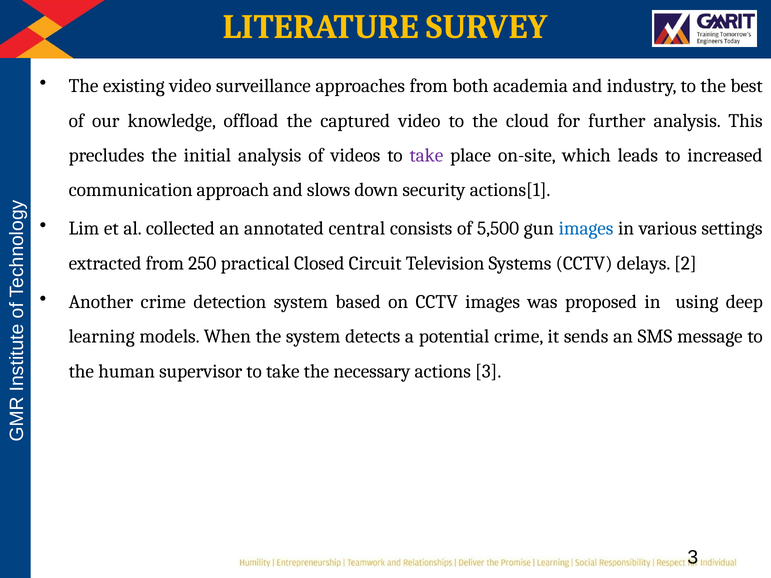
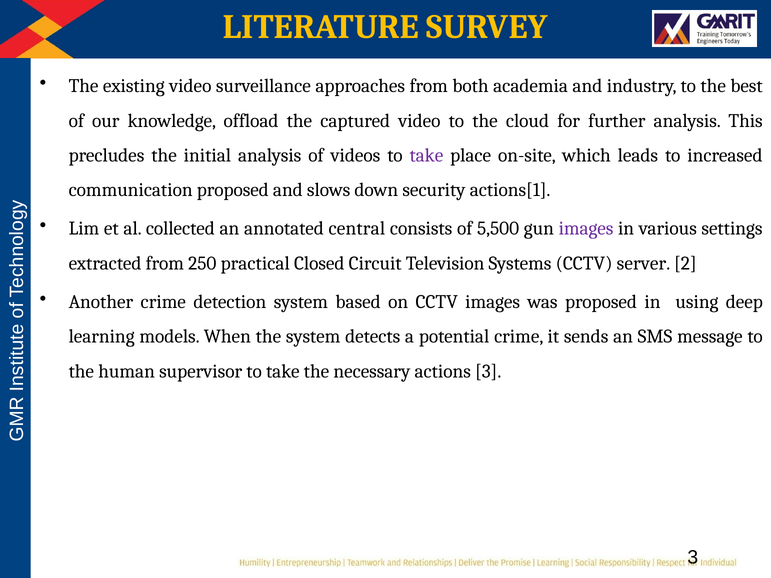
communication approach: approach -> proposed
images at (586, 229) colour: blue -> purple
delays: delays -> server
